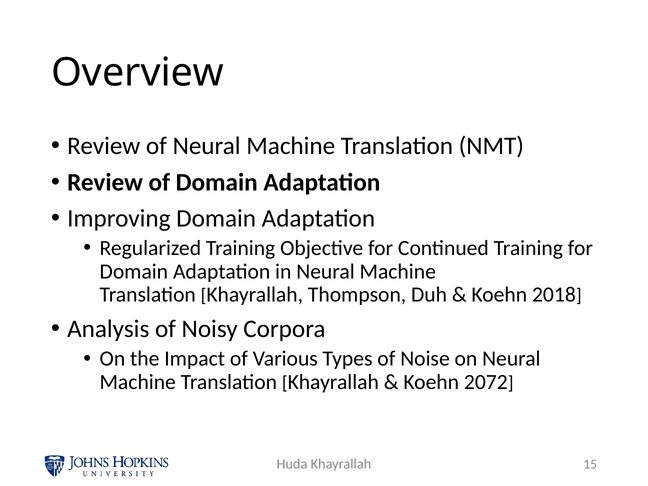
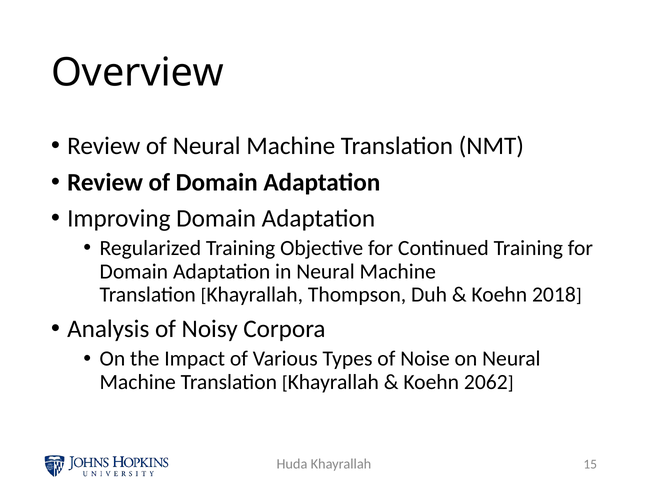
2072: 2072 -> 2062
